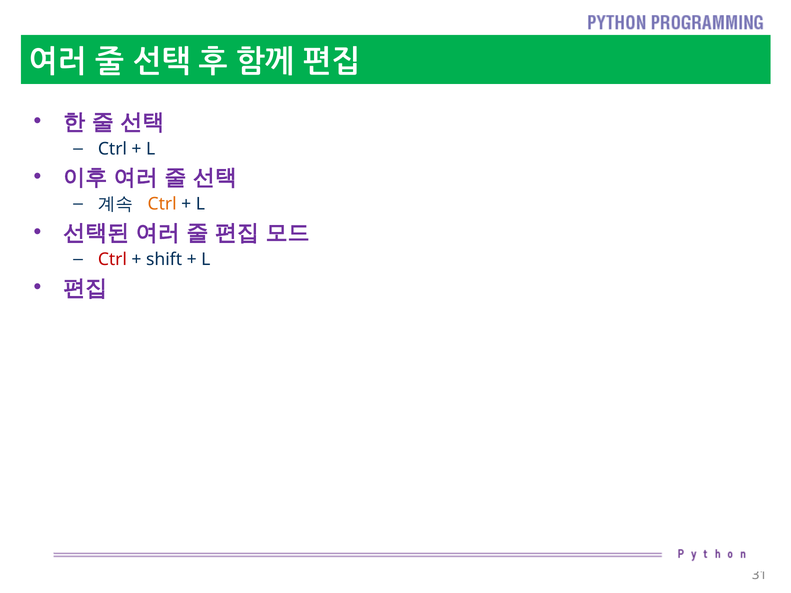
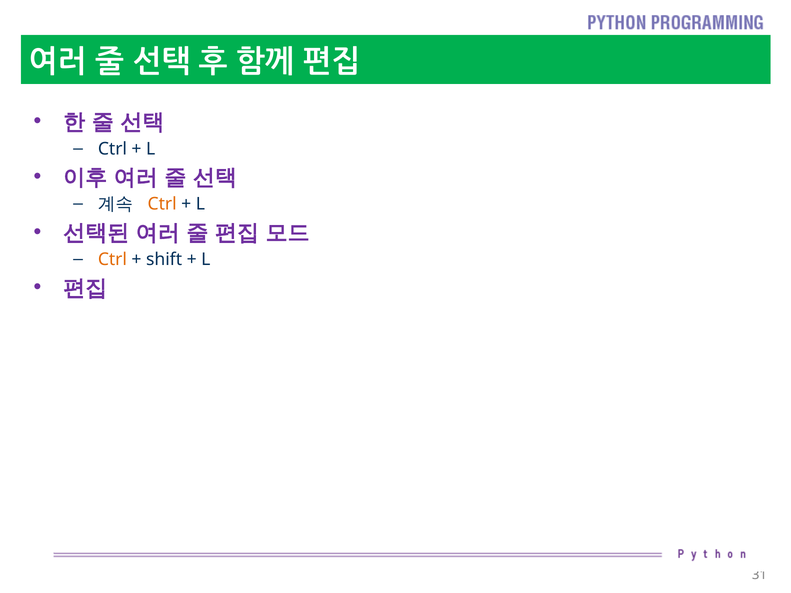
Ctrl at (112, 260) colour: red -> orange
